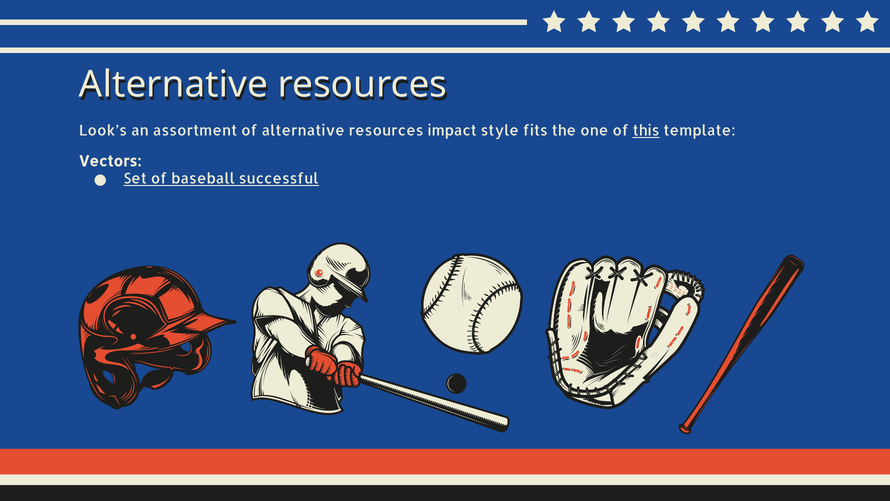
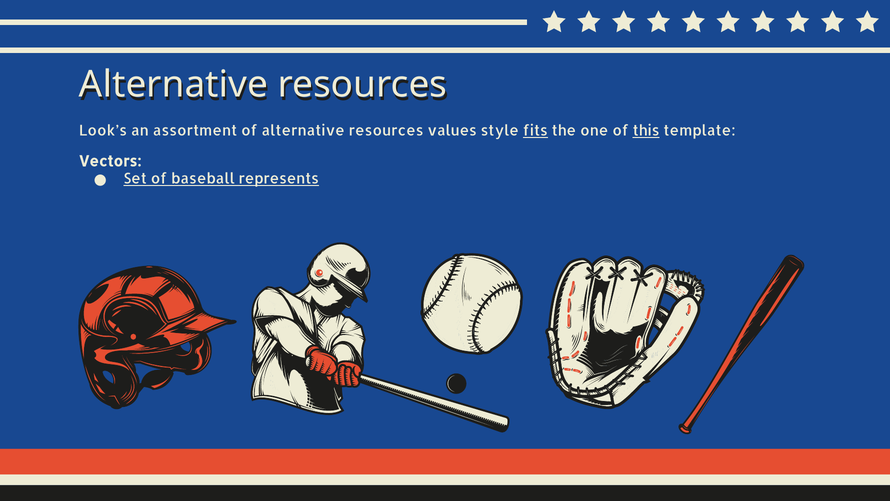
impact: impact -> values
fits underline: none -> present
successful: successful -> represents
